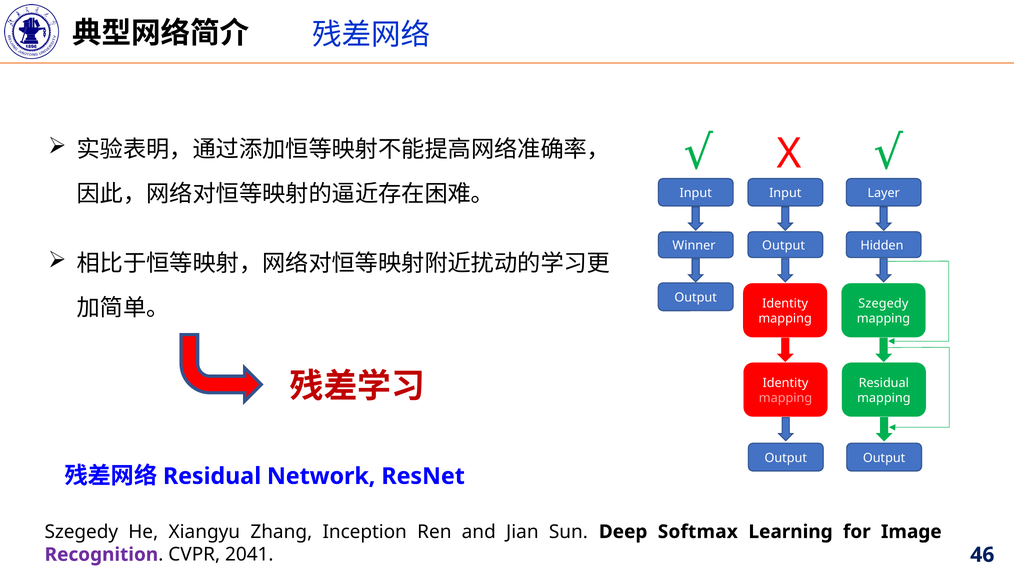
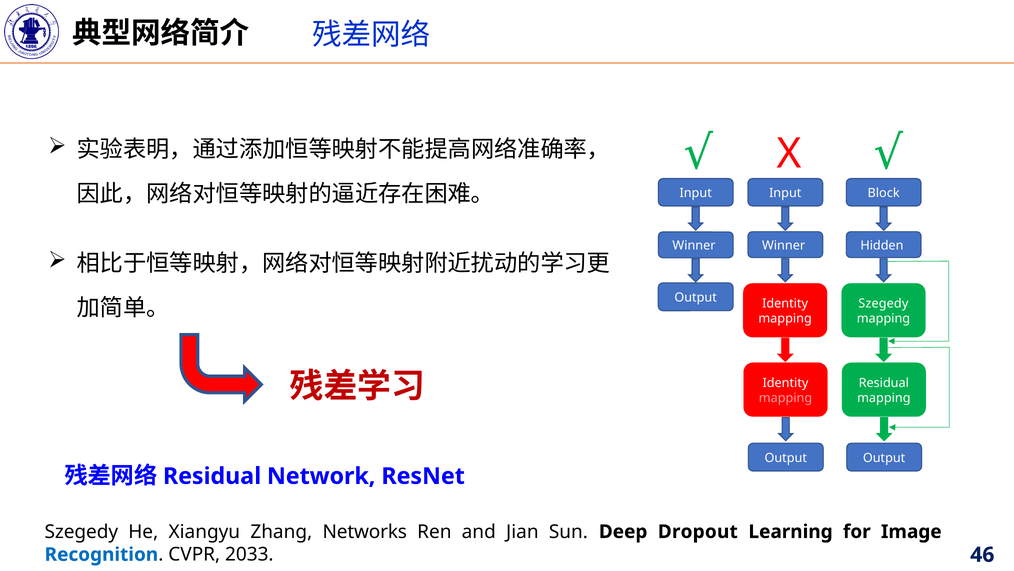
Layer: Layer -> Block
Output at (784, 245): Output -> Winner
Inception: Inception -> Networks
Softmax: Softmax -> Dropout
Recognition colour: purple -> blue
2041: 2041 -> 2033
